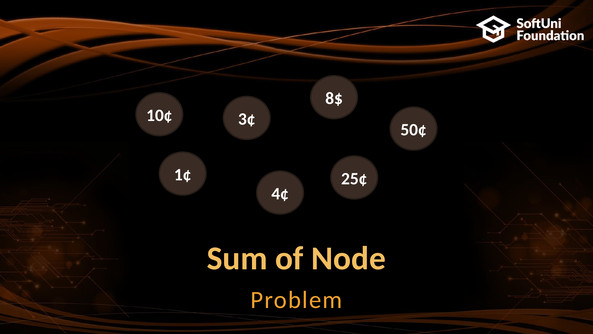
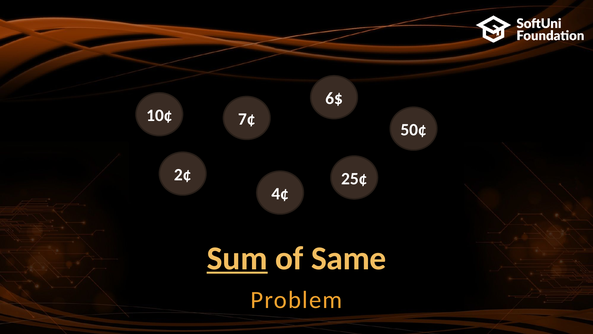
8$: 8$ -> 6$
3¢: 3¢ -> 7¢
1¢: 1¢ -> 2¢
Sum underline: none -> present
Node: Node -> Same
